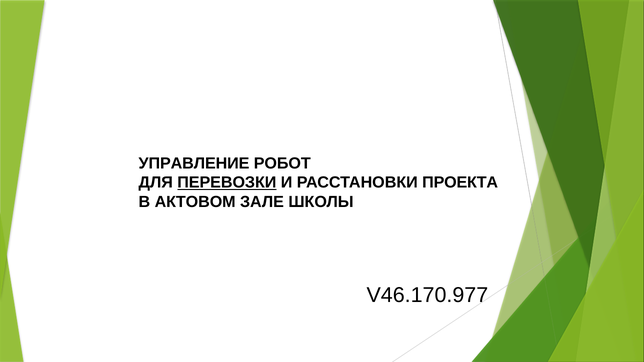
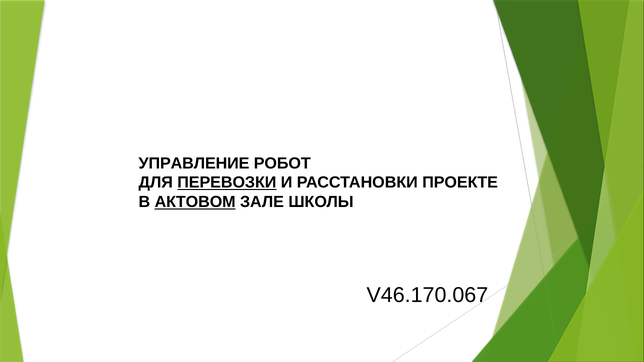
ПРОЕКТА: ПРОЕКТА -> ПРОЕКТЕ
АКТОВОМ underline: none -> present
V46.170.977: V46.170.977 -> V46.170.067
